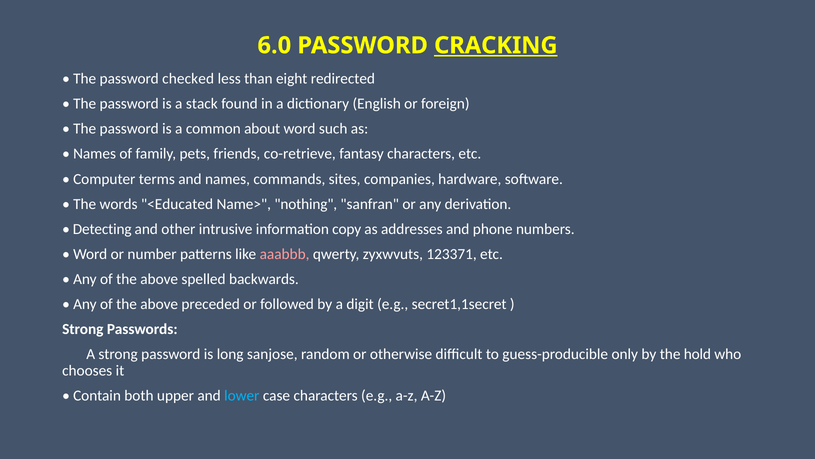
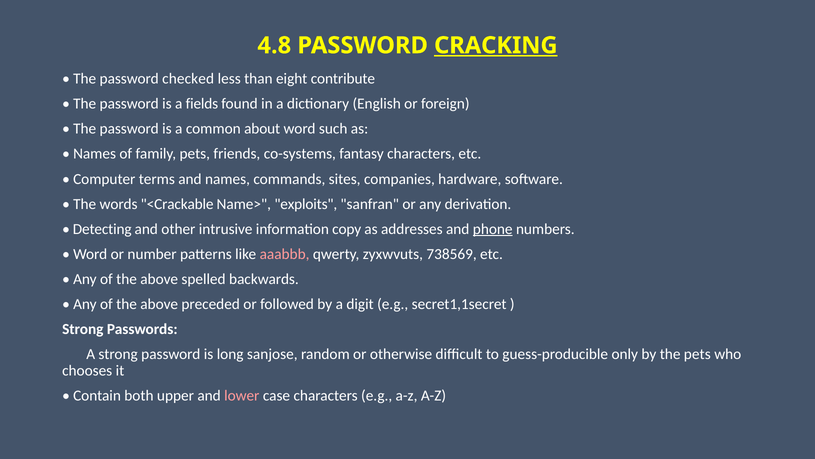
6.0: 6.0 -> 4.8
redirected: redirected -> contribute
stack: stack -> fields
co-retrieve: co-retrieve -> co-systems
<Educated: <Educated -> <Crackable
nothing: nothing -> exploits
phone underline: none -> present
123371: 123371 -> 738569
the hold: hold -> pets
lower colour: light blue -> pink
